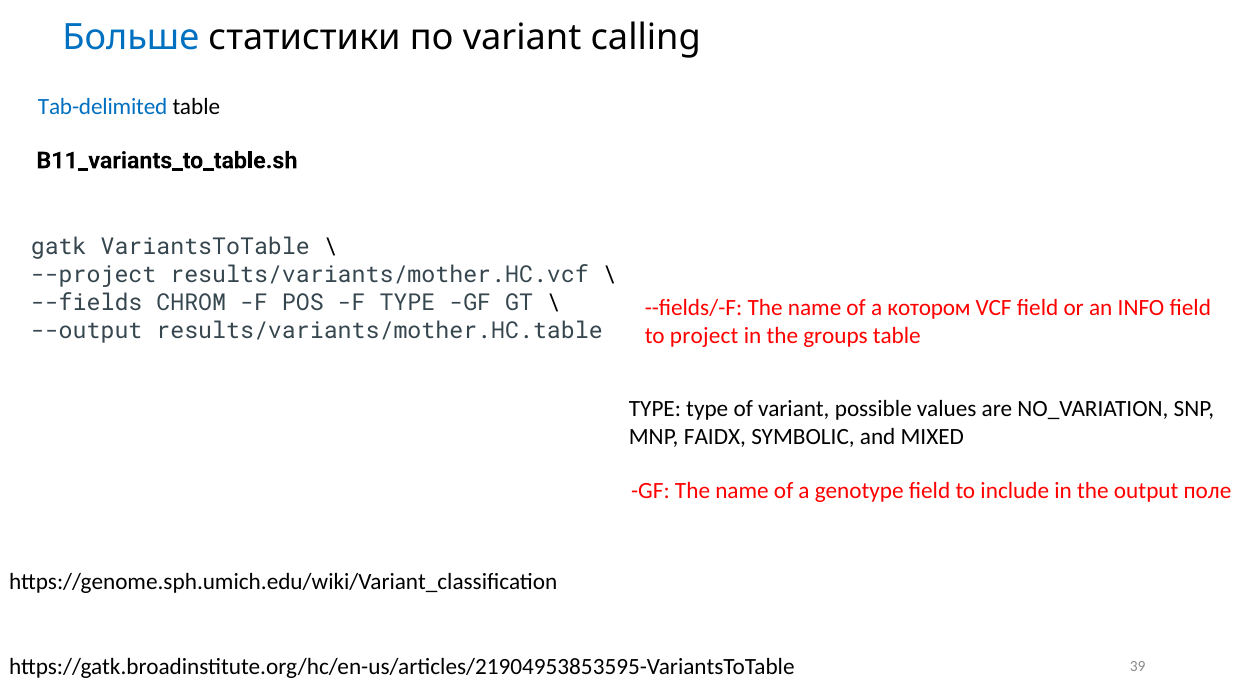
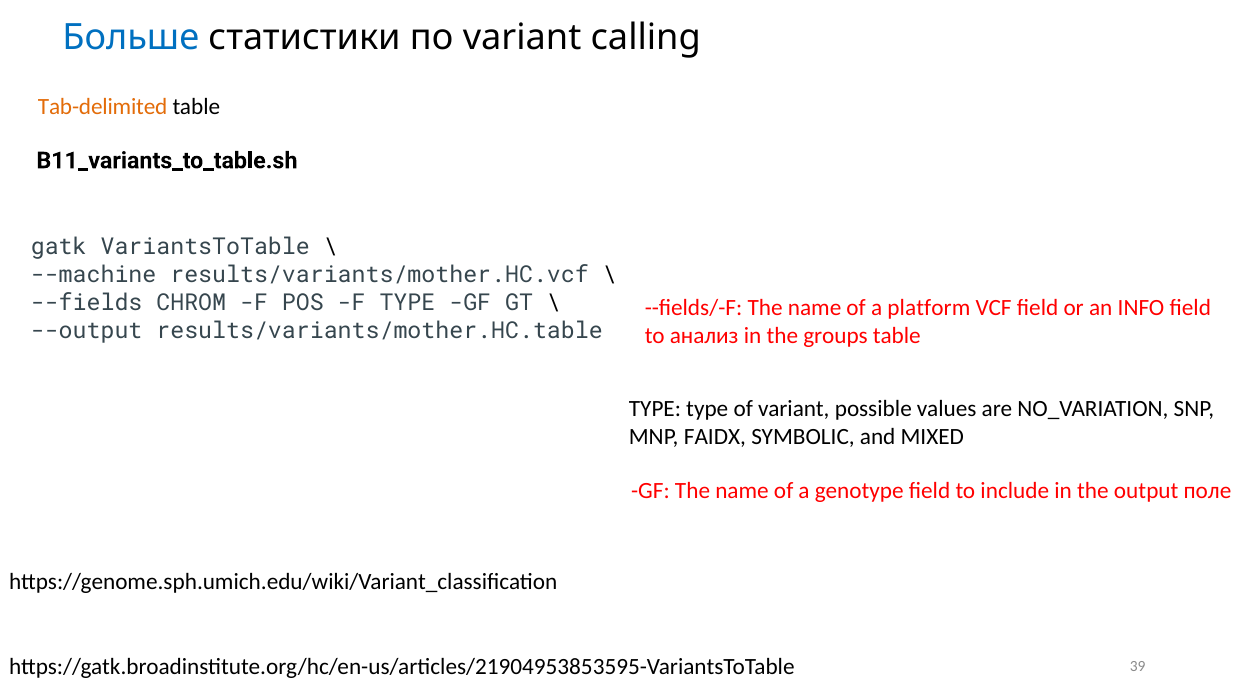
Tab-delimited colour: blue -> orange
--project: --project -> --machine
котором: котором -> platform
project: project -> анализ
